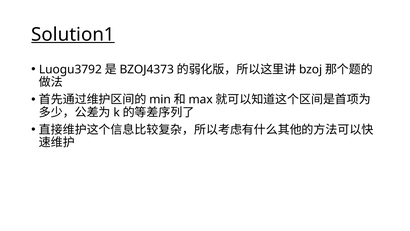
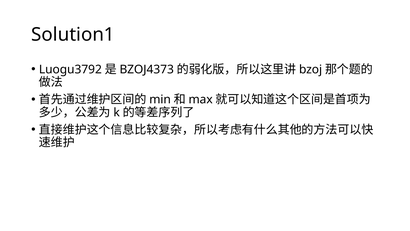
Solution1 underline: present -> none
